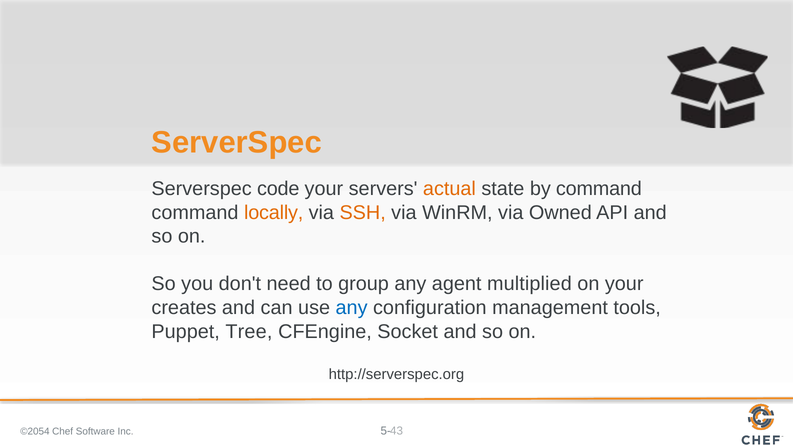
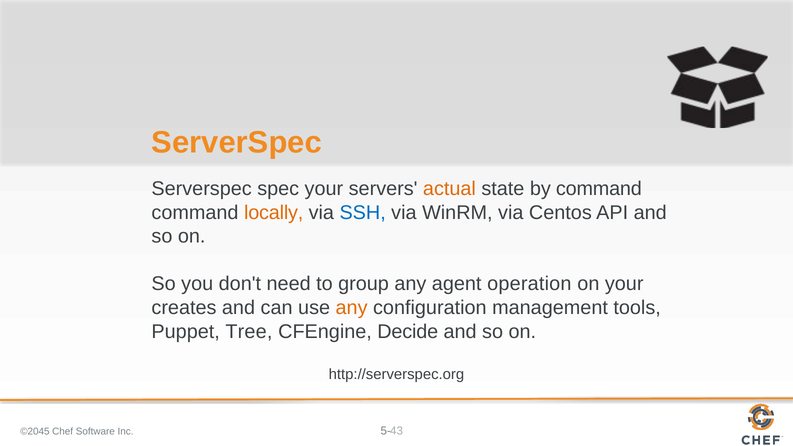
code: code -> spec
SSH colour: orange -> blue
Owned: Owned -> Centos
multiplied: multiplied -> operation
any at (352, 308) colour: blue -> orange
Socket: Socket -> Decide
©2054: ©2054 -> ©2045
